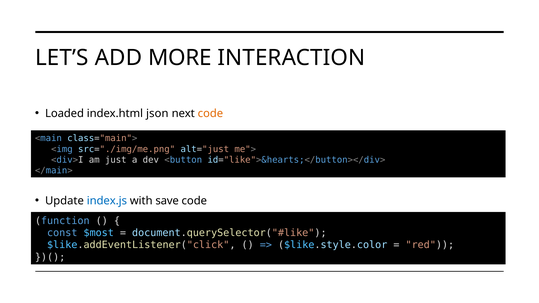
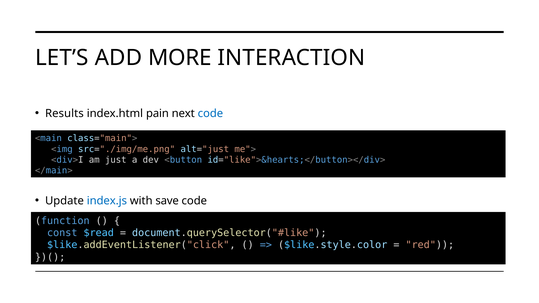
Loaded: Loaded -> Results
json: json -> pain
code at (210, 114) colour: orange -> blue
$most: $most -> $read
